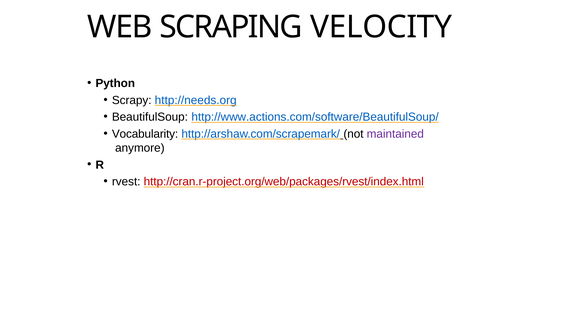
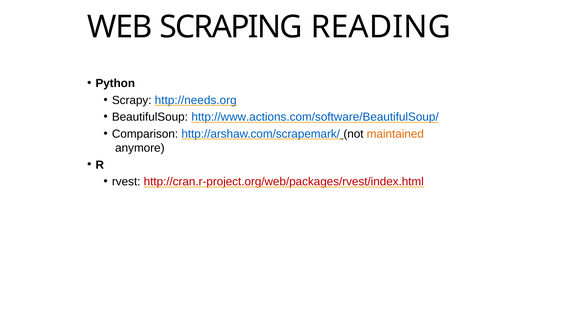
VELOCITY: VELOCITY -> READING
Vocabularity: Vocabularity -> Comparison
maintained colour: purple -> orange
